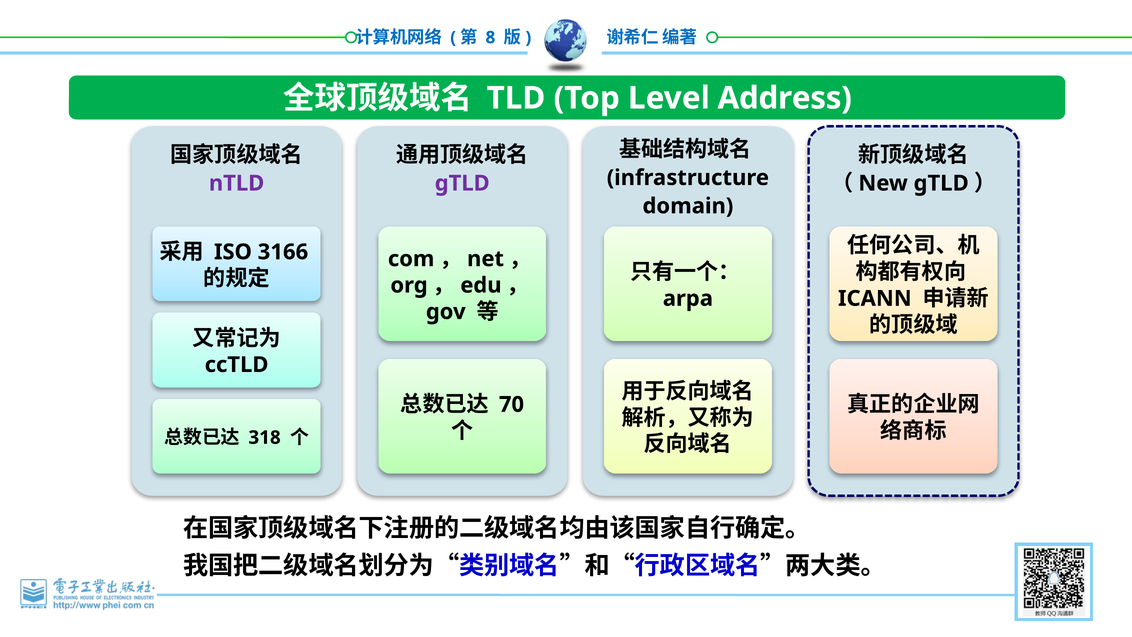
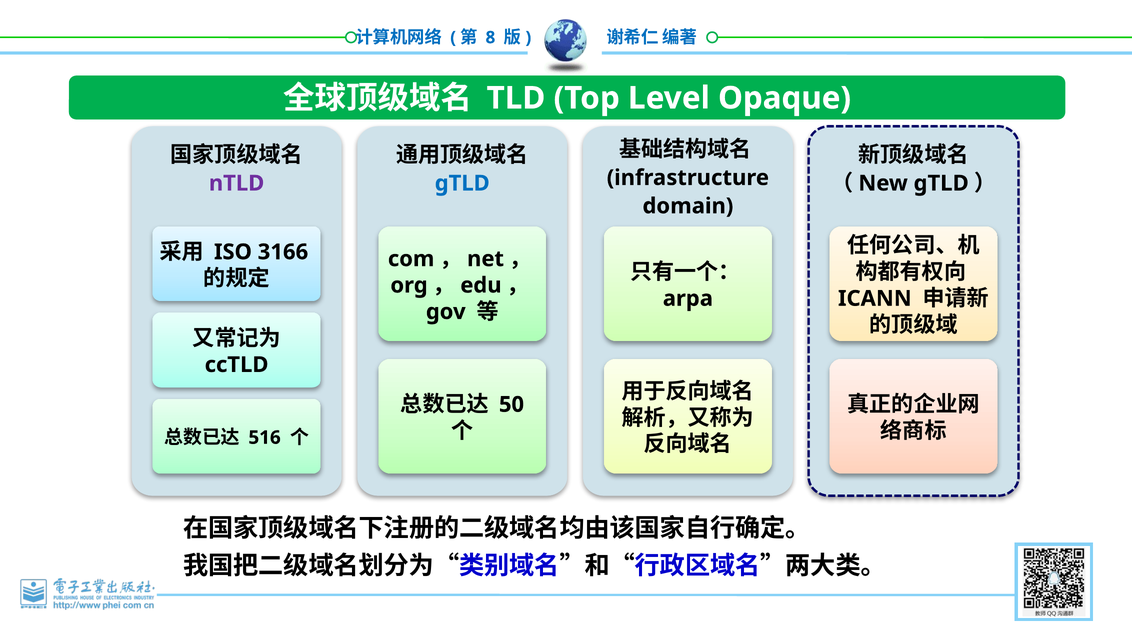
Address: Address -> Opaque
gTLD at (462, 183) colour: purple -> blue
70: 70 -> 50
318: 318 -> 516
